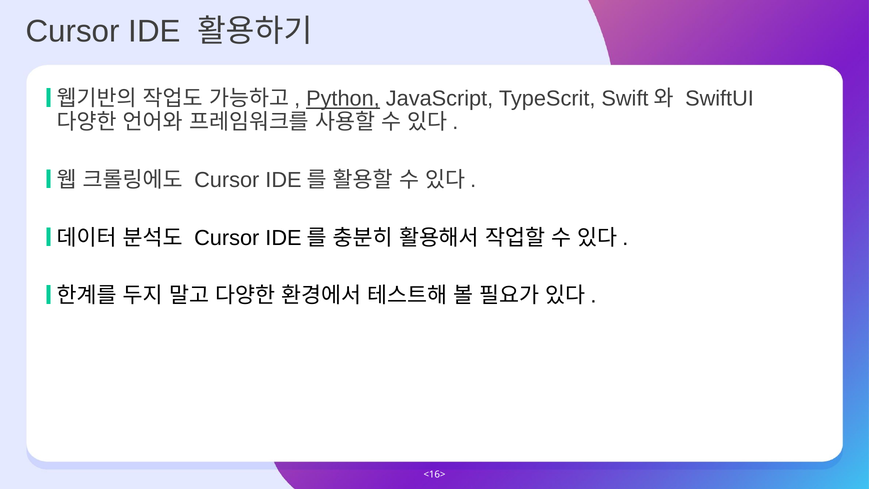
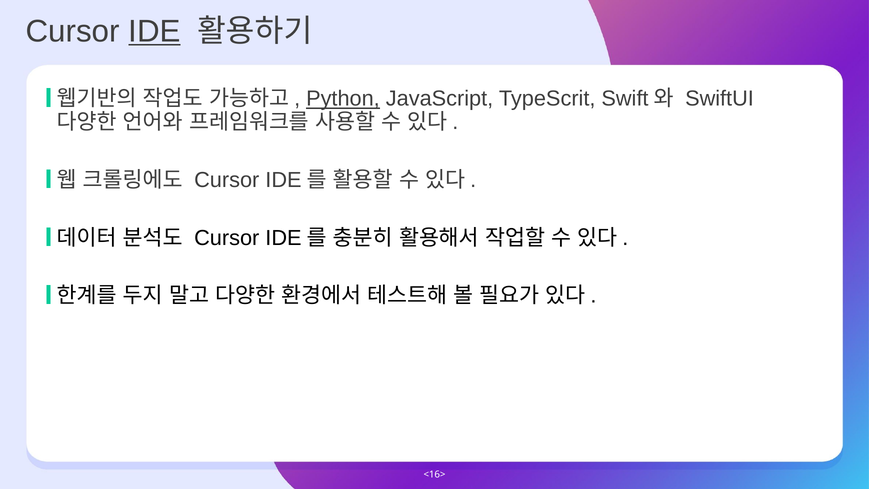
IDE underline: none -> present
